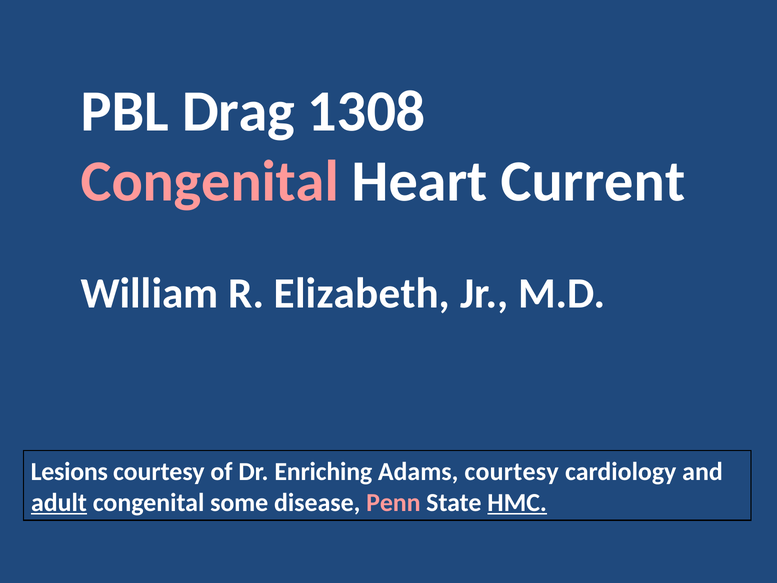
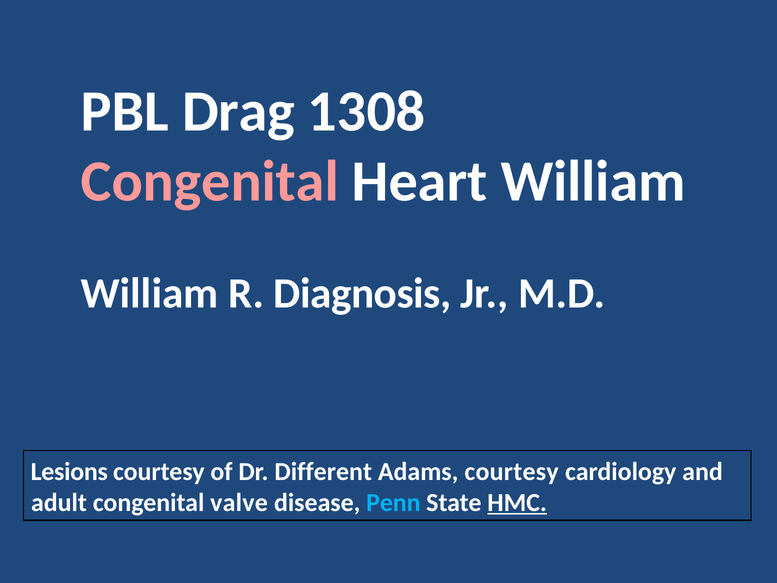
Heart Current: Current -> William
Elizabeth: Elizabeth -> Diagnosis
Enriching: Enriching -> Different
adult underline: present -> none
some: some -> valve
Penn colour: pink -> light blue
